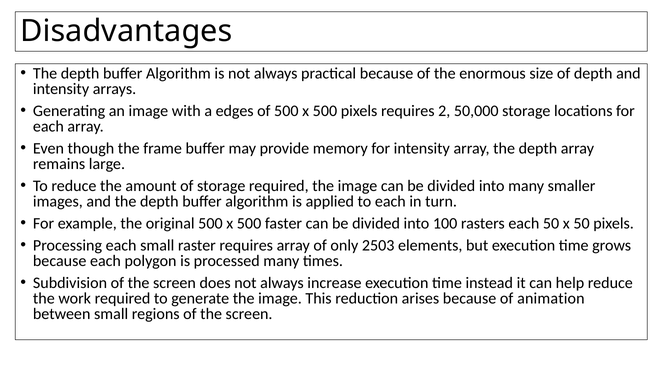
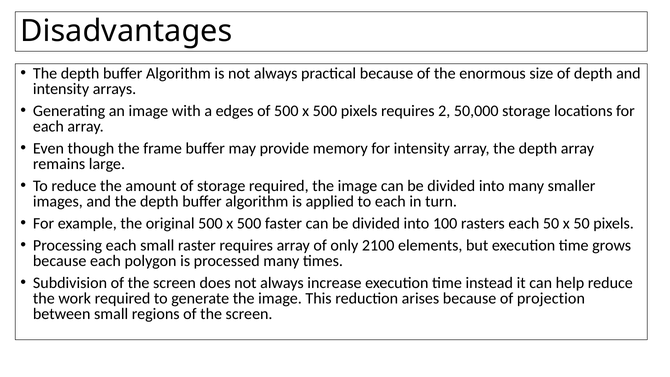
2503: 2503 -> 2100
animation: animation -> projection
